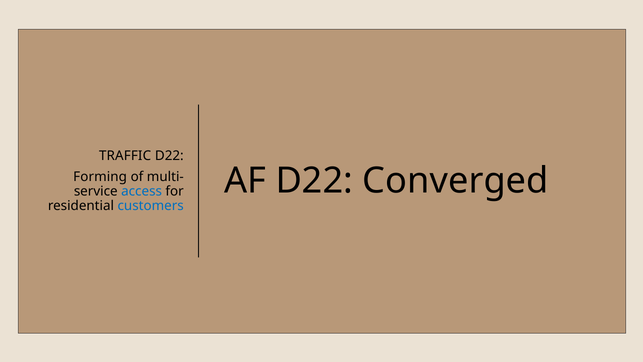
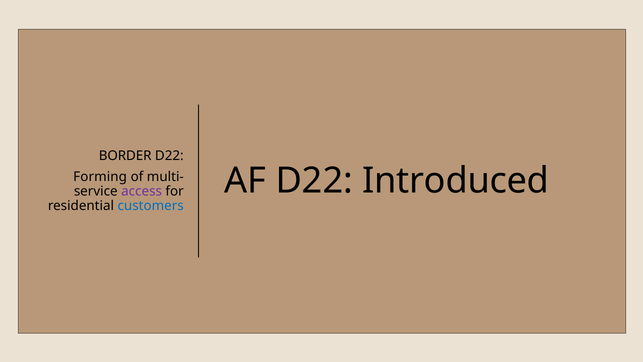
TRAFFIC: TRAFFIC -> BORDER
Converged: Converged -> Introduced
access colour: blue -> purple
